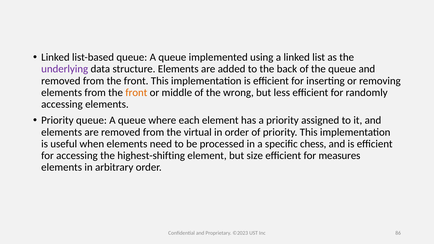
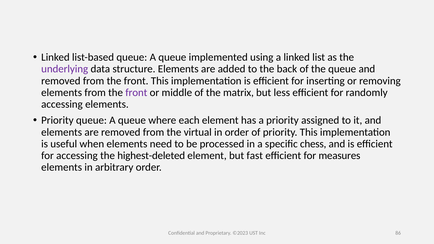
front at (136, 93) colour: orange -> purple
wrong: wrong -> matrix
highest-shifting: highest-shifting -> highest-deleted
size: size -> fast
